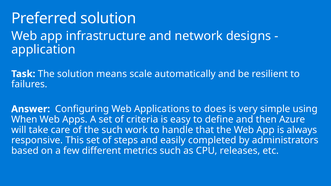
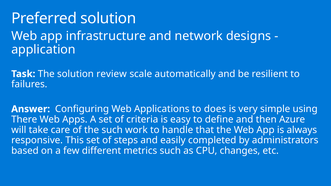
means: means -> review
When: When -> There
releases: releases -> changes
